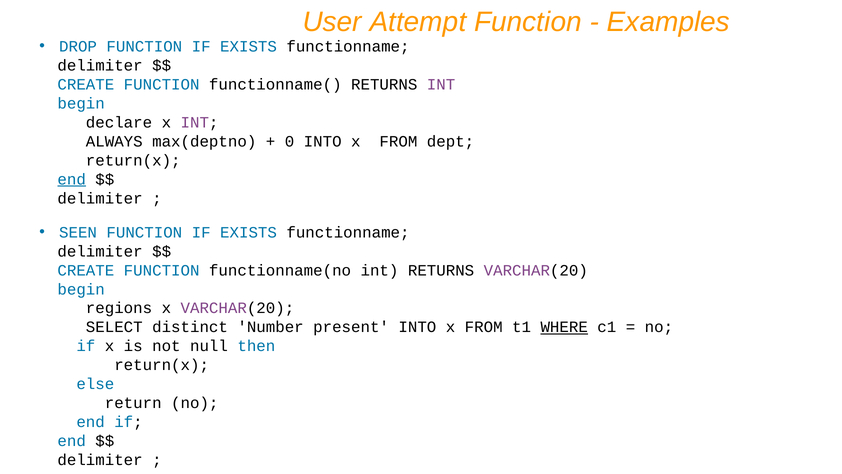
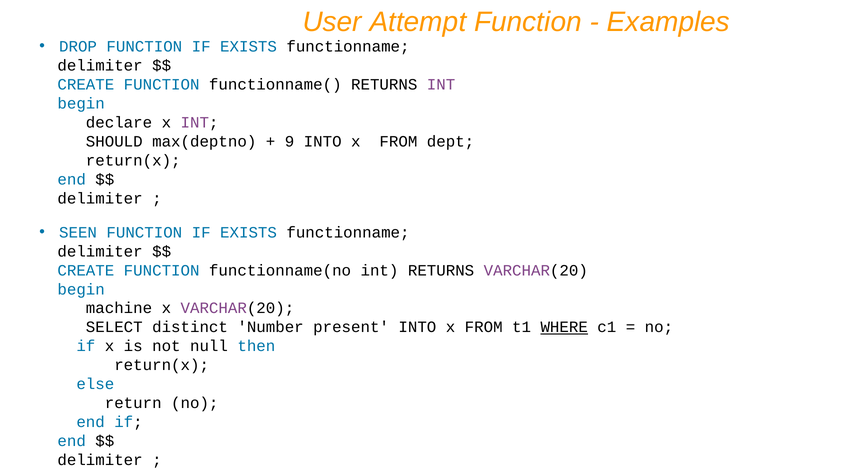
ALWAYS: ALWAYS -> SHOULD
0: 0 -> 9
end at (72, 179) underline: present -> none
regions: regions -> machine
